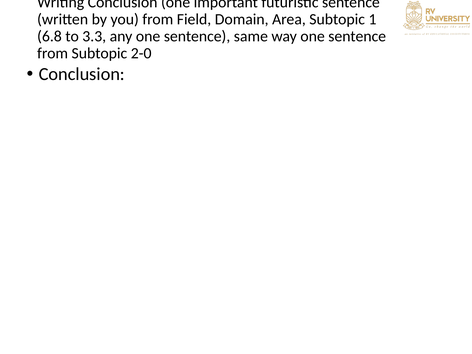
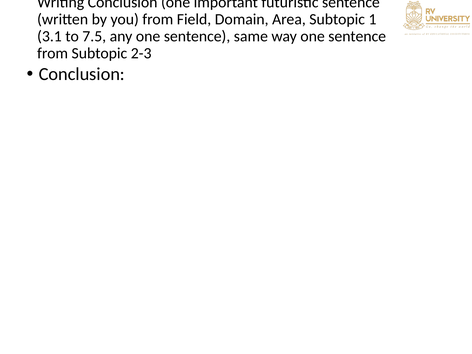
6.8: 6.8 -> 3.1
3.3: 3.3 -> 7.5
2-0: 2-0 -> 2-3
